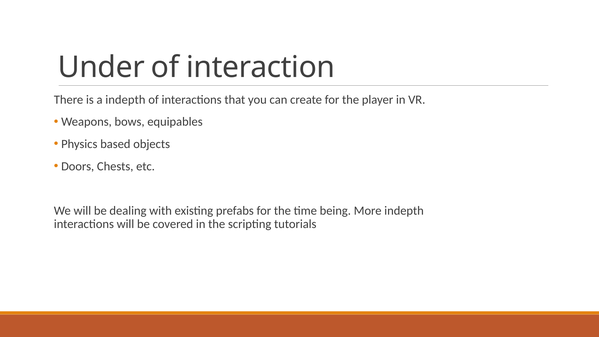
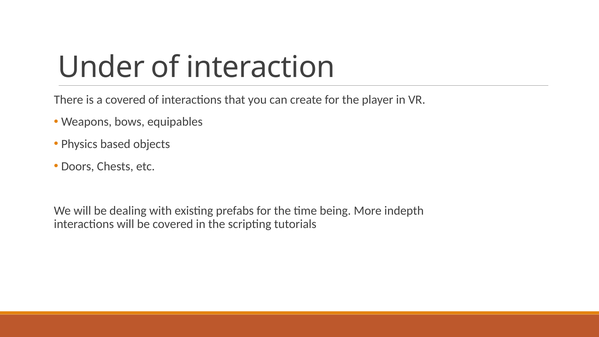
a indepth: indepth -> covered
